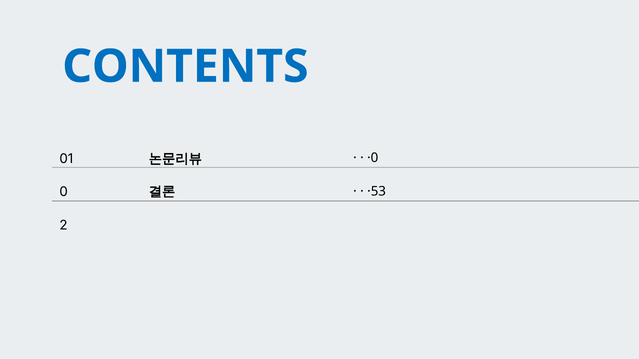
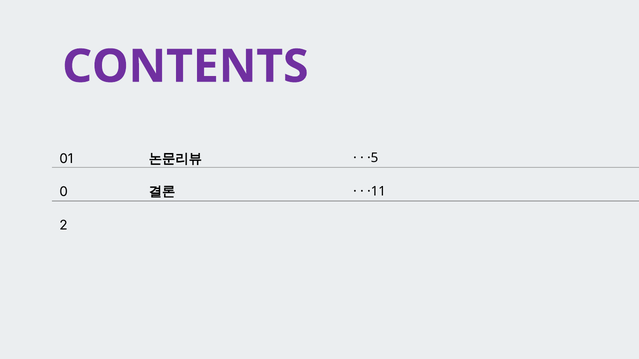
CONTENTS colour: blue -> purple
·0: ·0 -> ·5
·53: ·53 -> ·11
